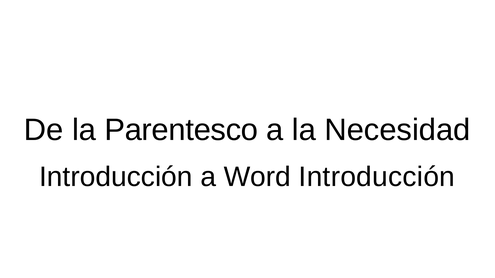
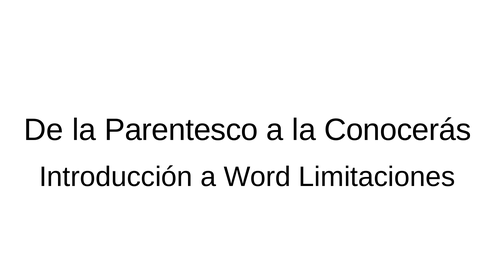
Necesidad: Necesidad -> Conocerás
Word Introducción: Introducción -> Limitaciones
